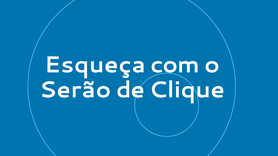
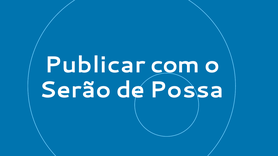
Esqueça: Esqueça -> Publicar
Clique: Clique -> Possa
